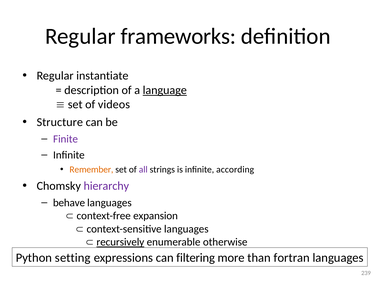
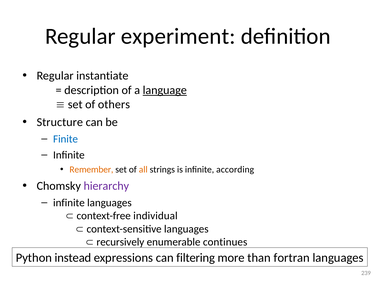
frameworks: frameworks -> experiment
videos: videos -> others
Finite colour: purple -> blue
all colour: purple -> orange
behave at (69, 203): behave -> infinite
expansion: expansion -> individual
recursively underline: present -> none
otherwise: otherwise -> continues
setting: setting -> instead
